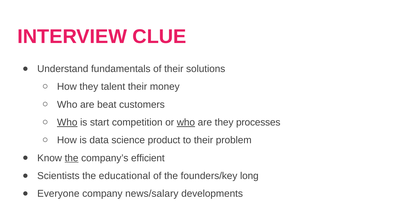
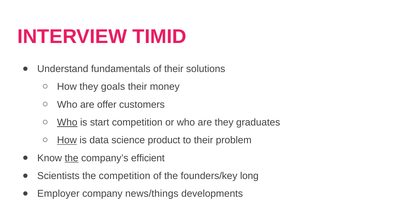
CLUE: CLUE -> TIMID
talent: talent -> goals
beat: beat -> offer
who at (186, 122) underline: present -> none
processes: processes -> graduates
How at (67, 140) underline: none -> present
the educational: educational -> competition
Everyone: Everyone -> Employer
news/salary: news/salary -> news/things
